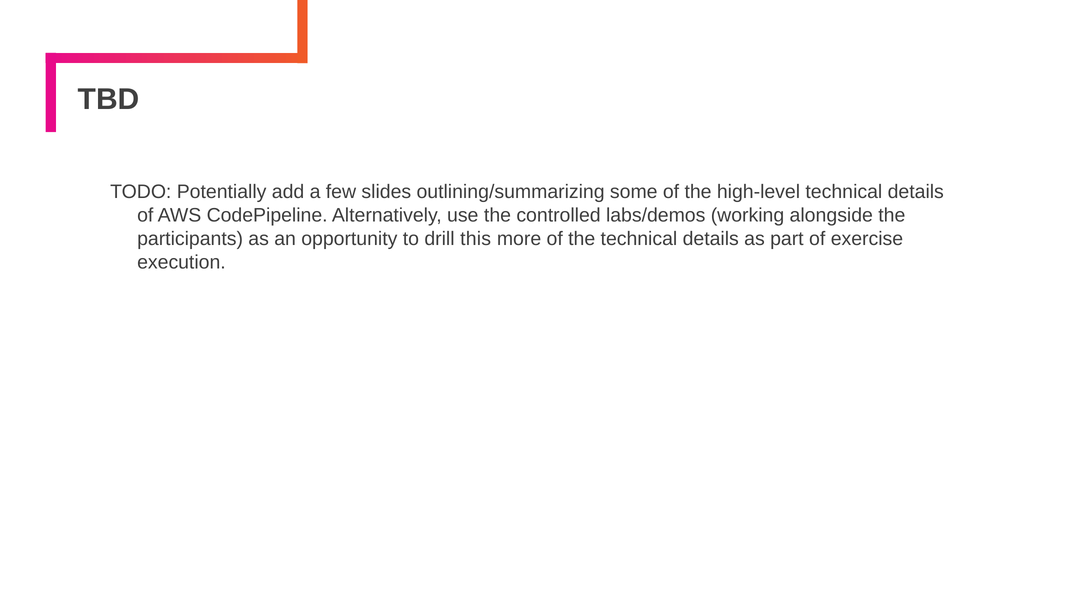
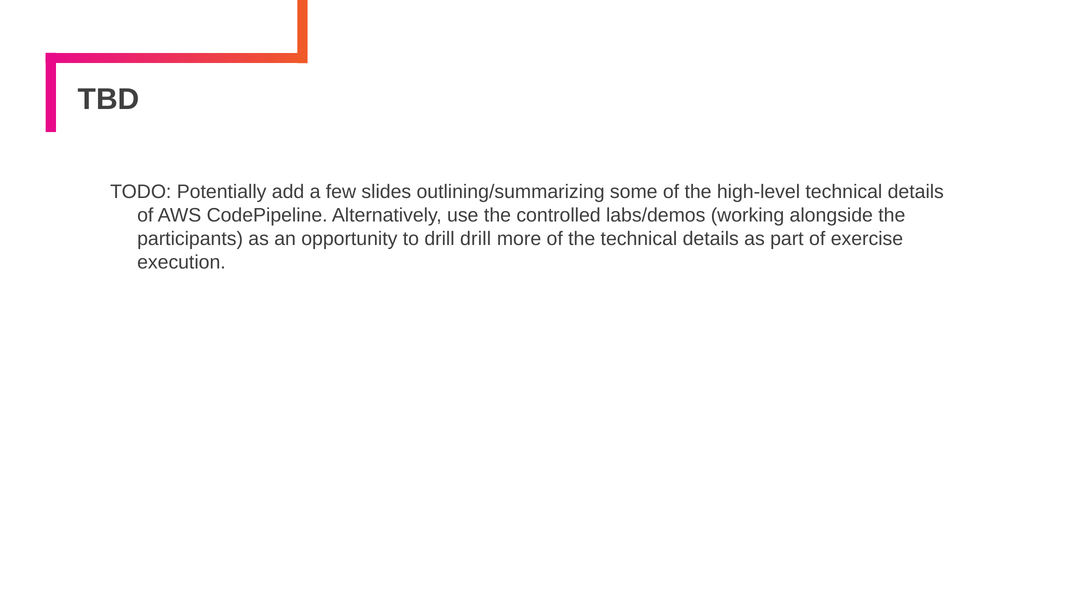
drill this: this -> drill
